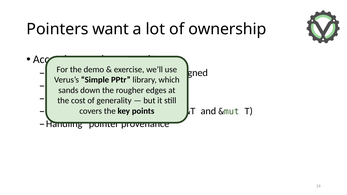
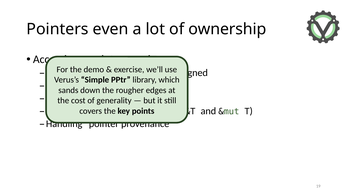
want: want -> even
